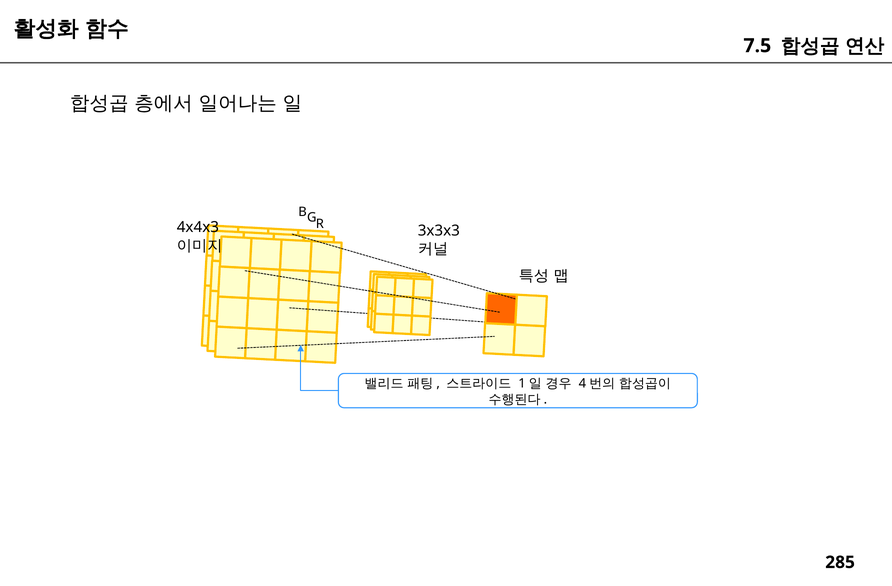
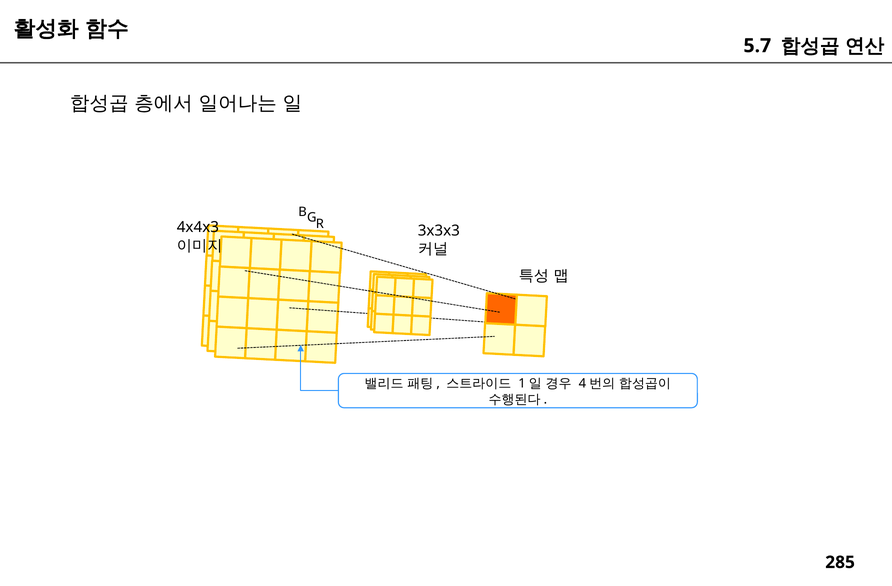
7.5: 7.5 -> 5.7
